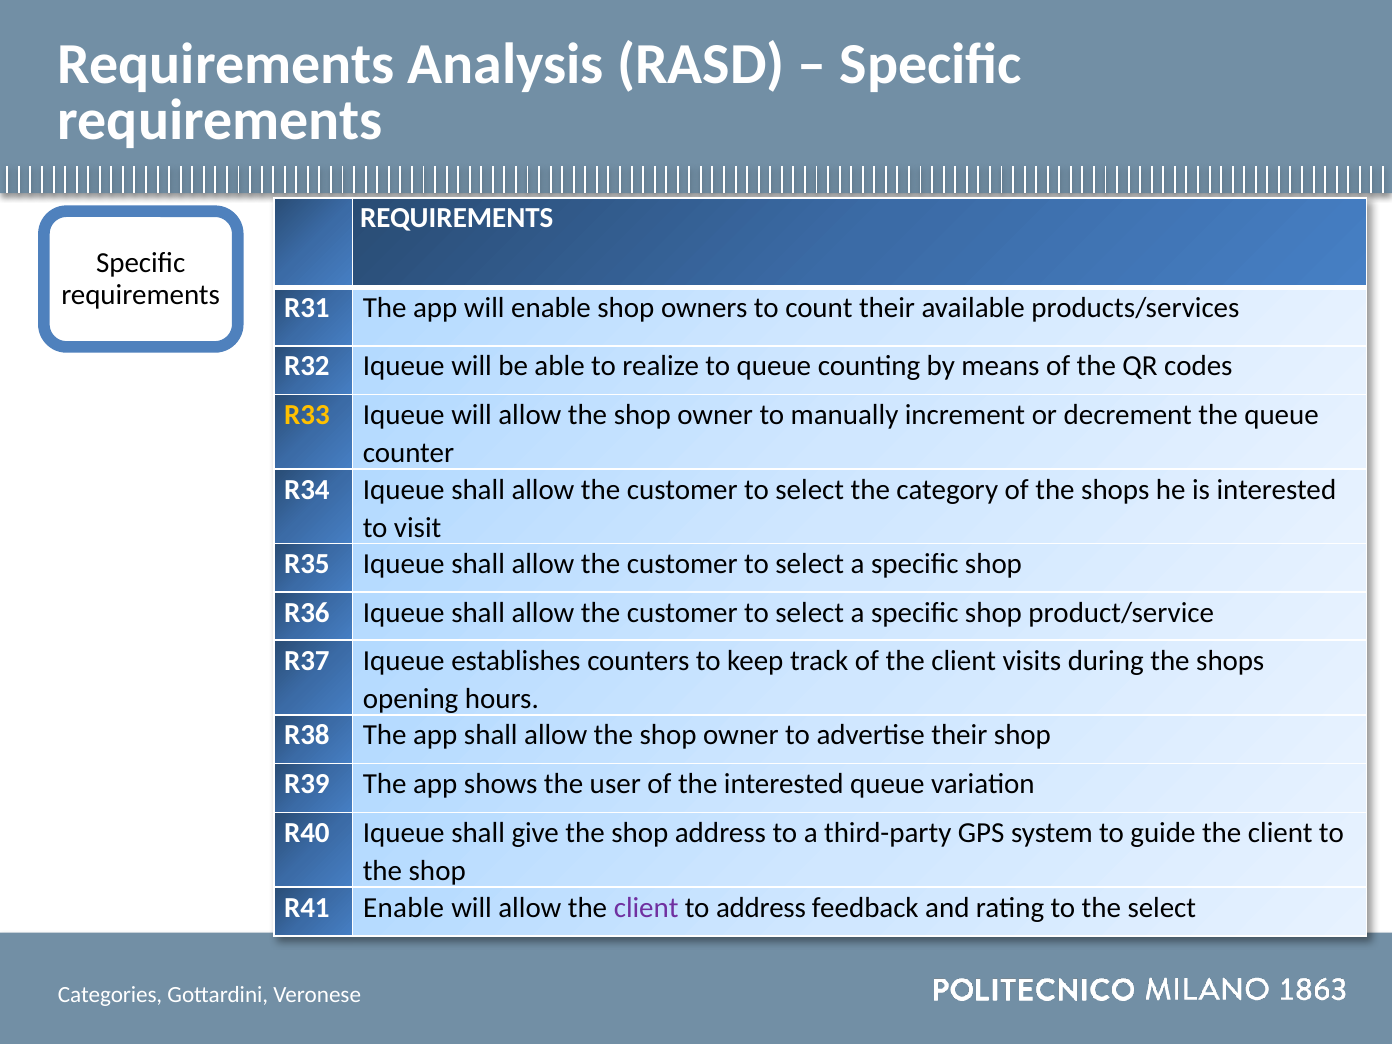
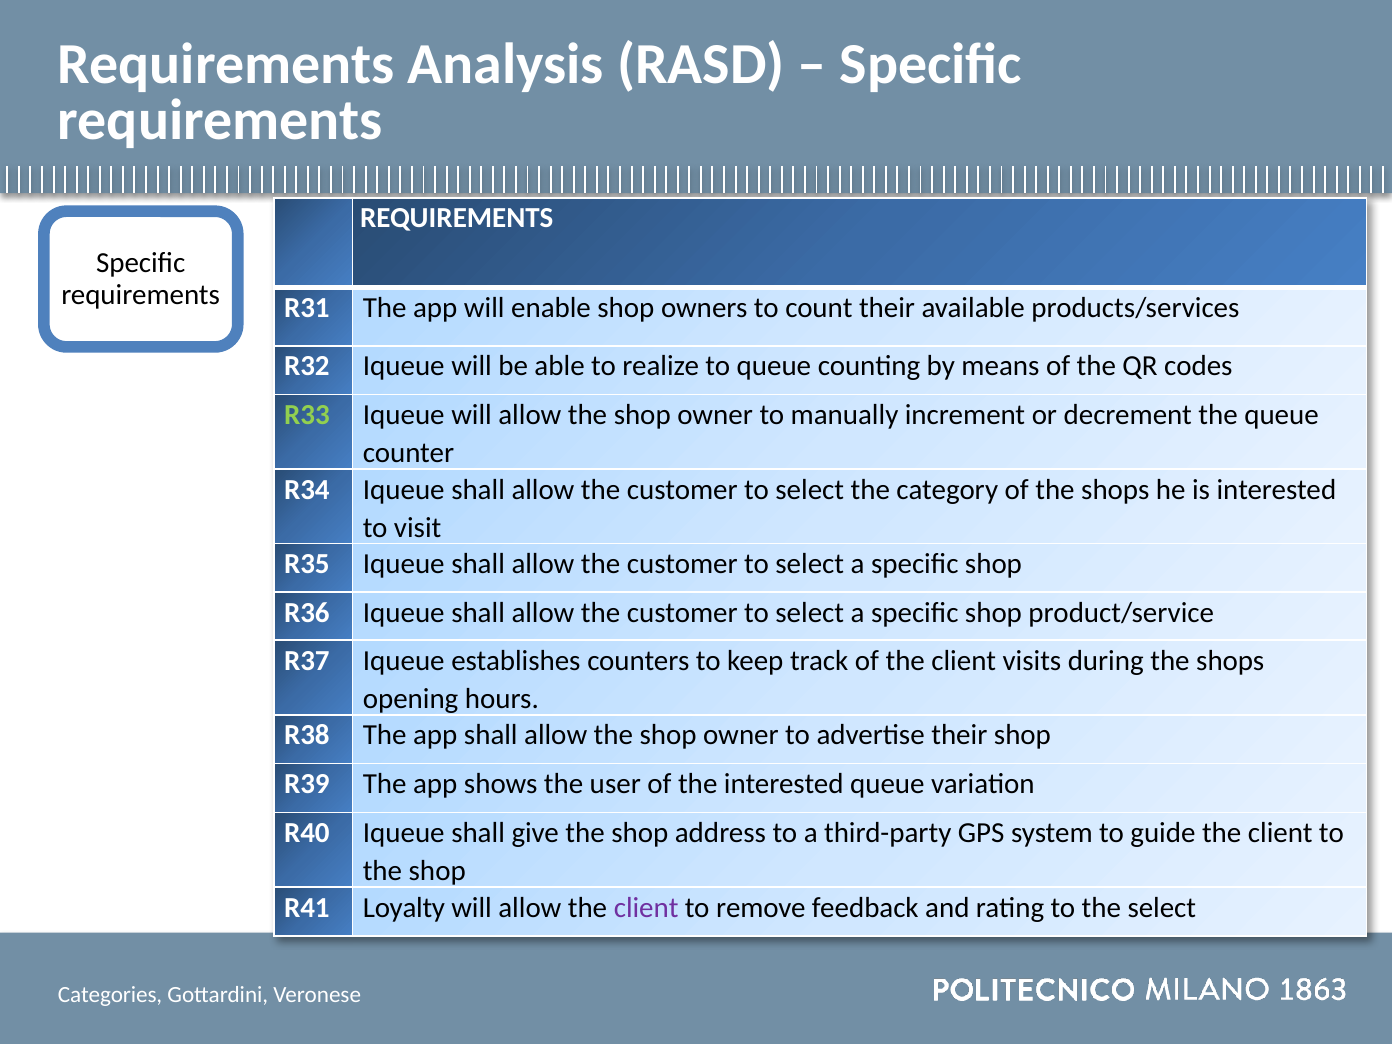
R33 colour: yellow -> light green
R41 Enable: Enable -> Loyalty
to address: address -> remove
